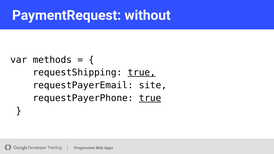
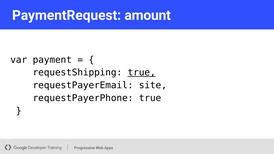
without: without -> amount
methods: methods -> payment
true at (150, 98) underline: present -> none
